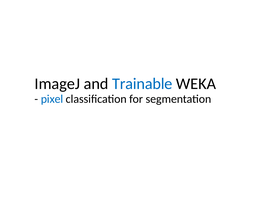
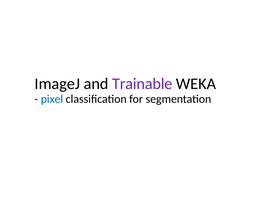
Trainable colour: blue -> purple
